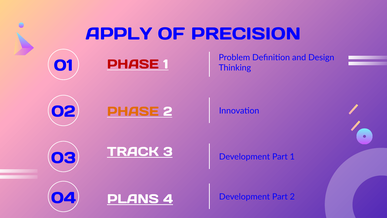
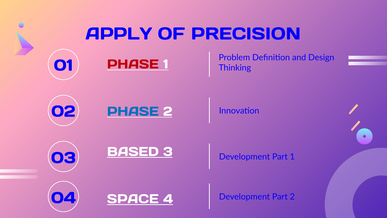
PHASE at (133, 111) colour: orange -> blue
TRACK: TRACK -> BASED
PLANS: PLANS -> SPACE
